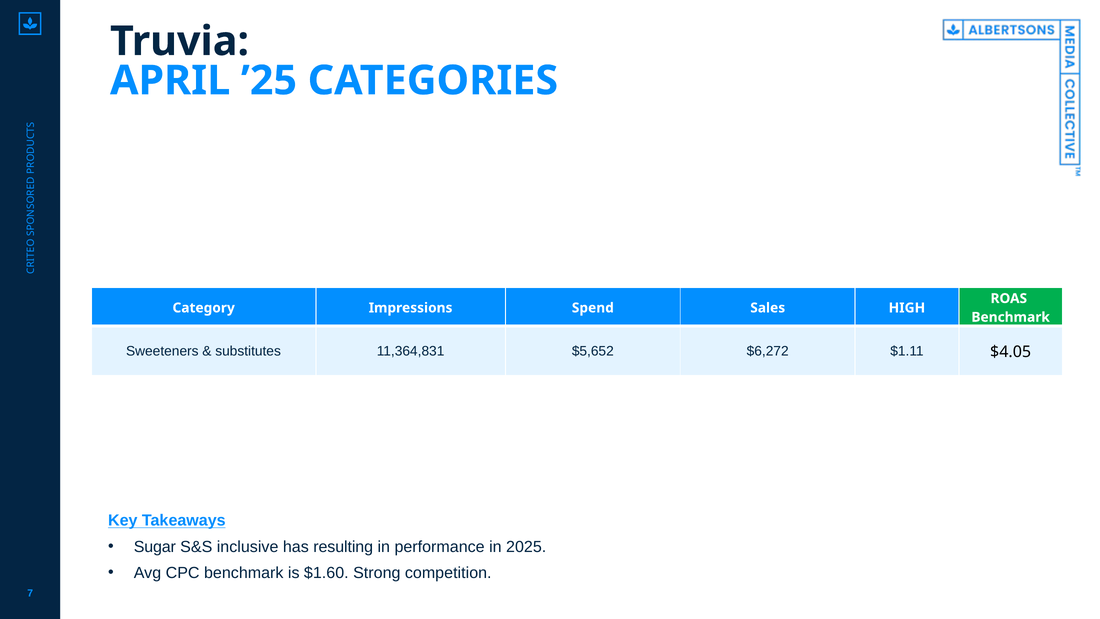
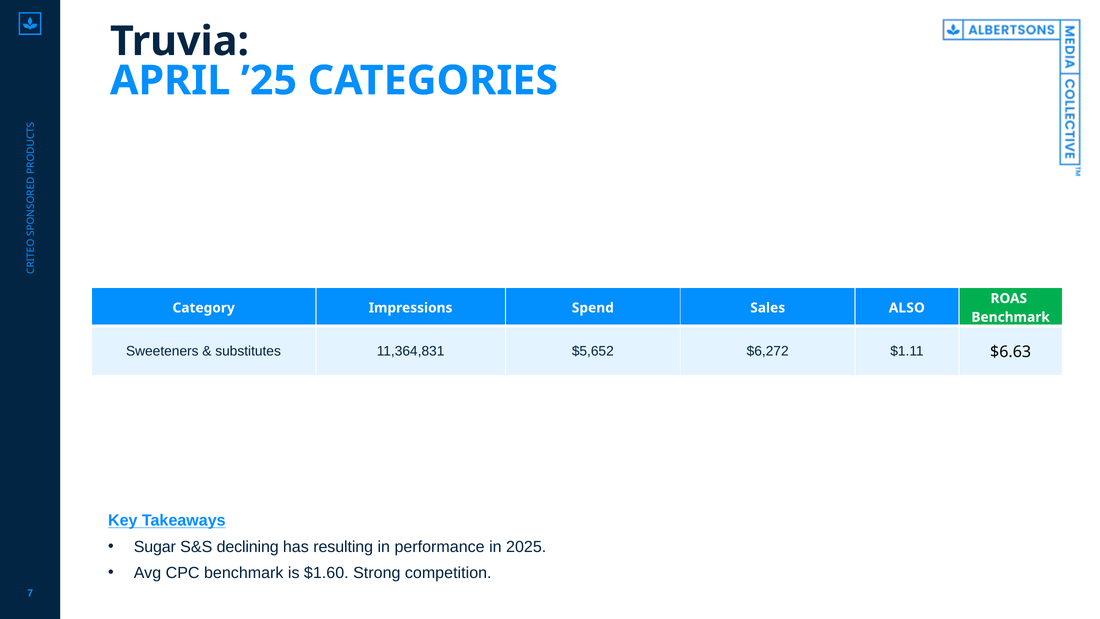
HIGH: HIGH -> ALSO
$4.05: $4.05 -> $6.63
inclusive: inclusive -> declining
